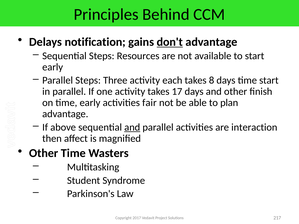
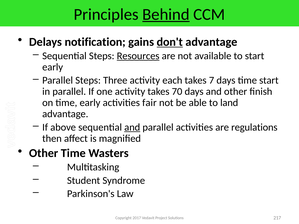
Behind underline: none -> present
Resources underline: none -> present
8: 8 -> 7
17: 17 -> 70
plan: plan -> land
interaction: interaction -> regulations
